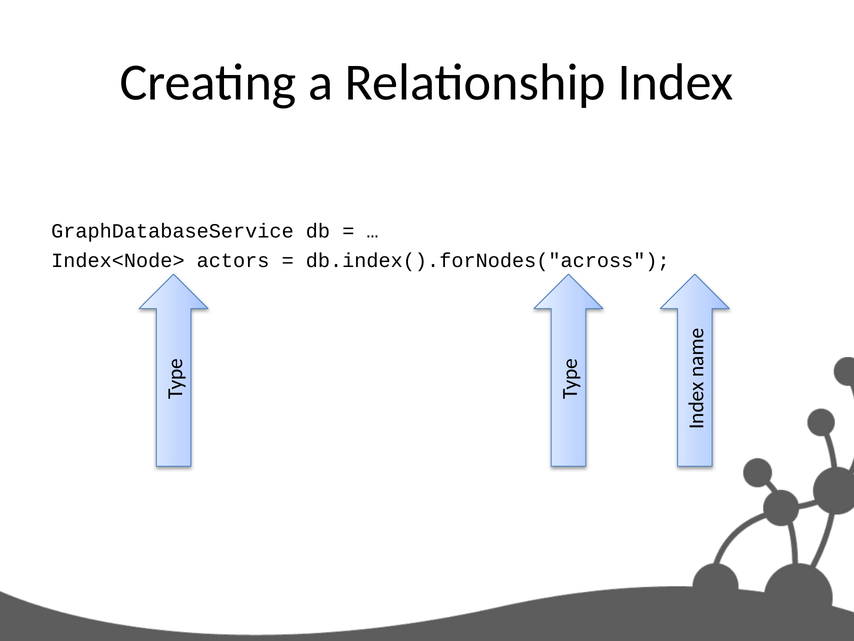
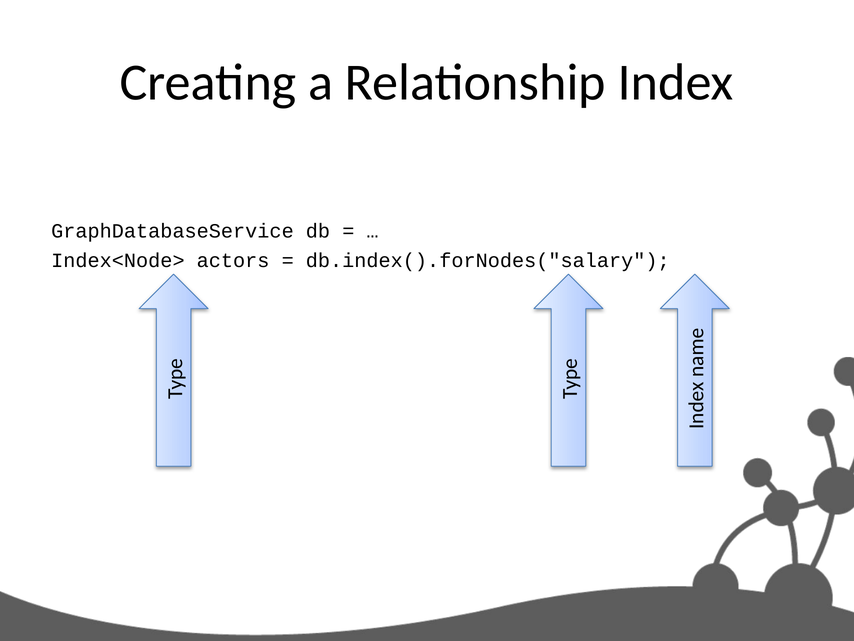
db.index().forNodes("across: db.index().forNodes("across -> db.index().forNodes("salary
